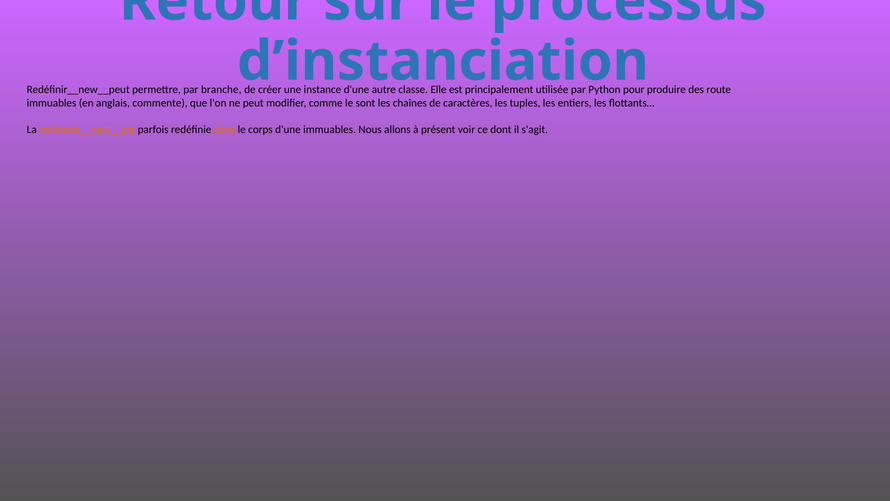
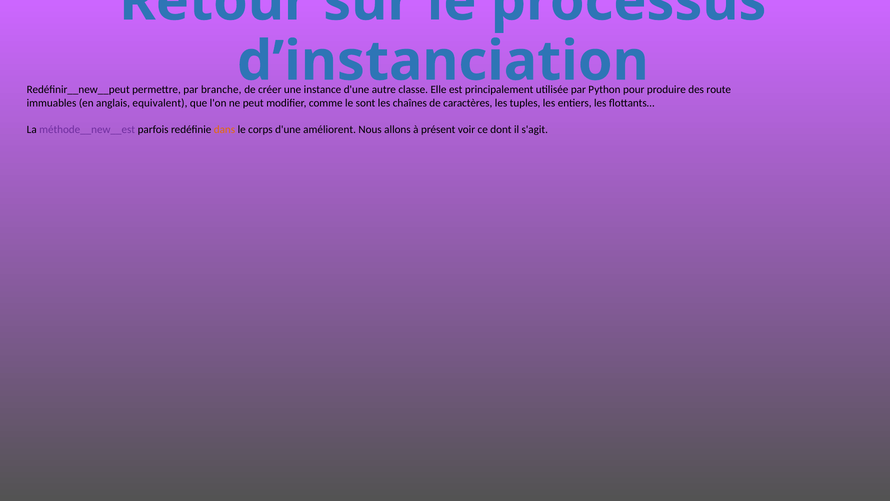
commente: commente -> equivalent
méthode__new__est colour: orange -> purple
d'une immuables: immuables -> améliorent
